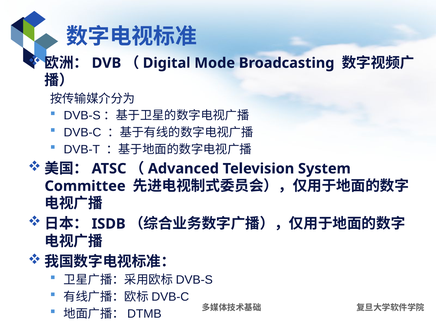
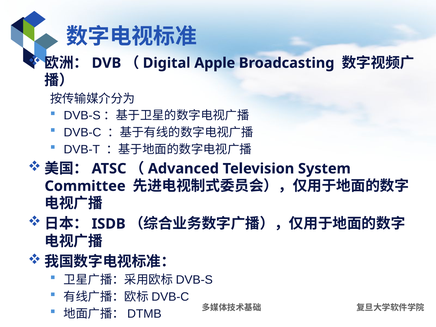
Mode: Mode -> Apple
